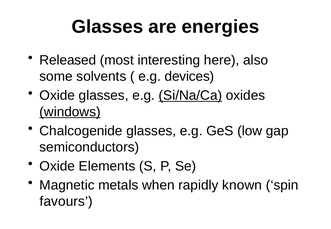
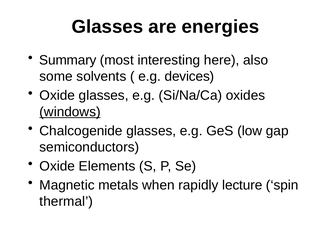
Released: Released -> Summary
Si/Na/Ca underline: present -> none
known: known -> lecture
favours: favours -> thermal
